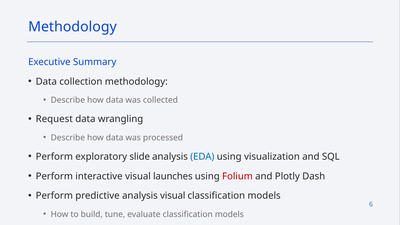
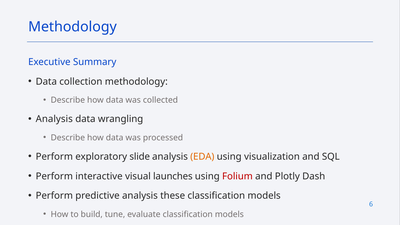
Request at (54, 119): Request -> Analysis
EDA colour: blue -> orange
analysis visual: visual -> these
